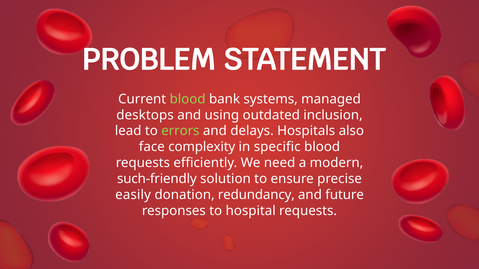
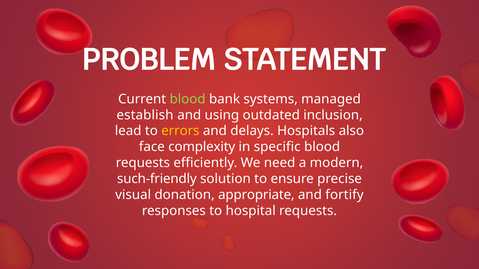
desktops: desktops -> establish
errors colour: light green -> yellow
easily: easily -> visual
redundancy: redundancy -> appropriate
future: future -> fortify
